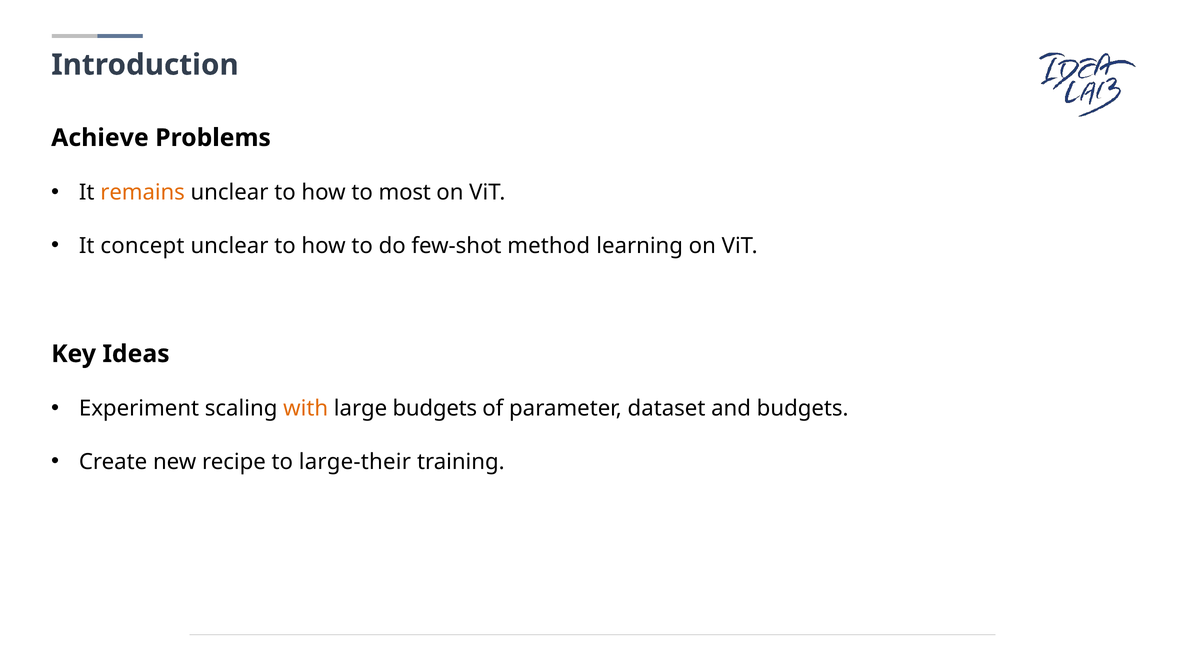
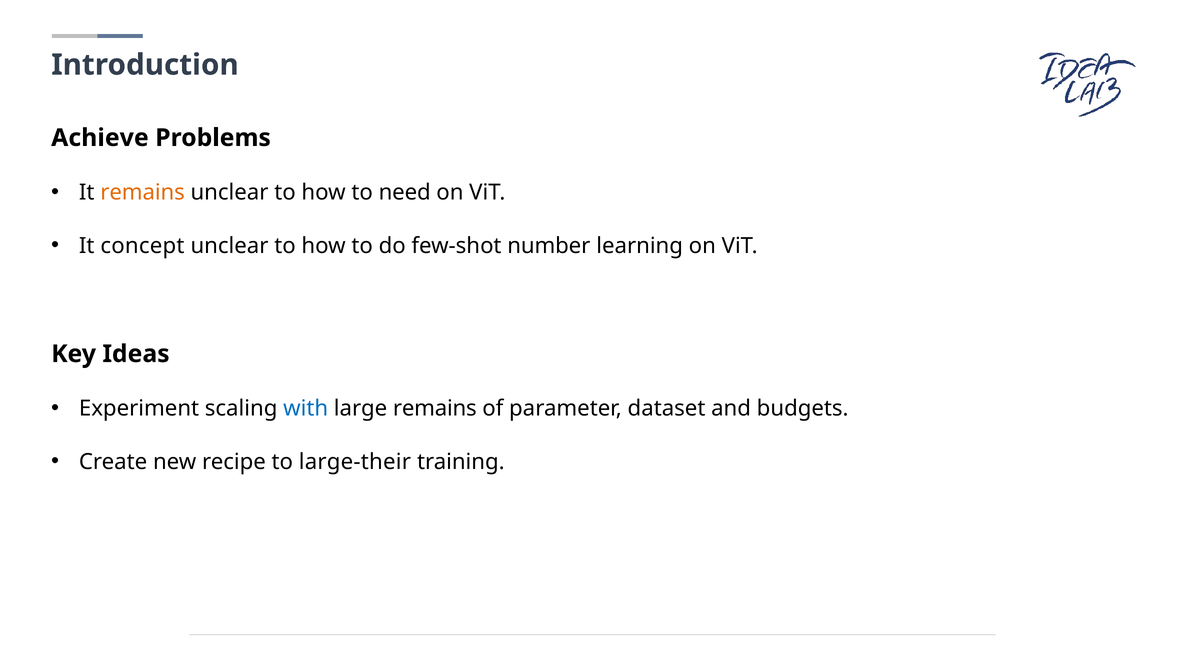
most: most -> need
method: method -> number
with colour: orange -> blue
large budgets: budgets -> remains
